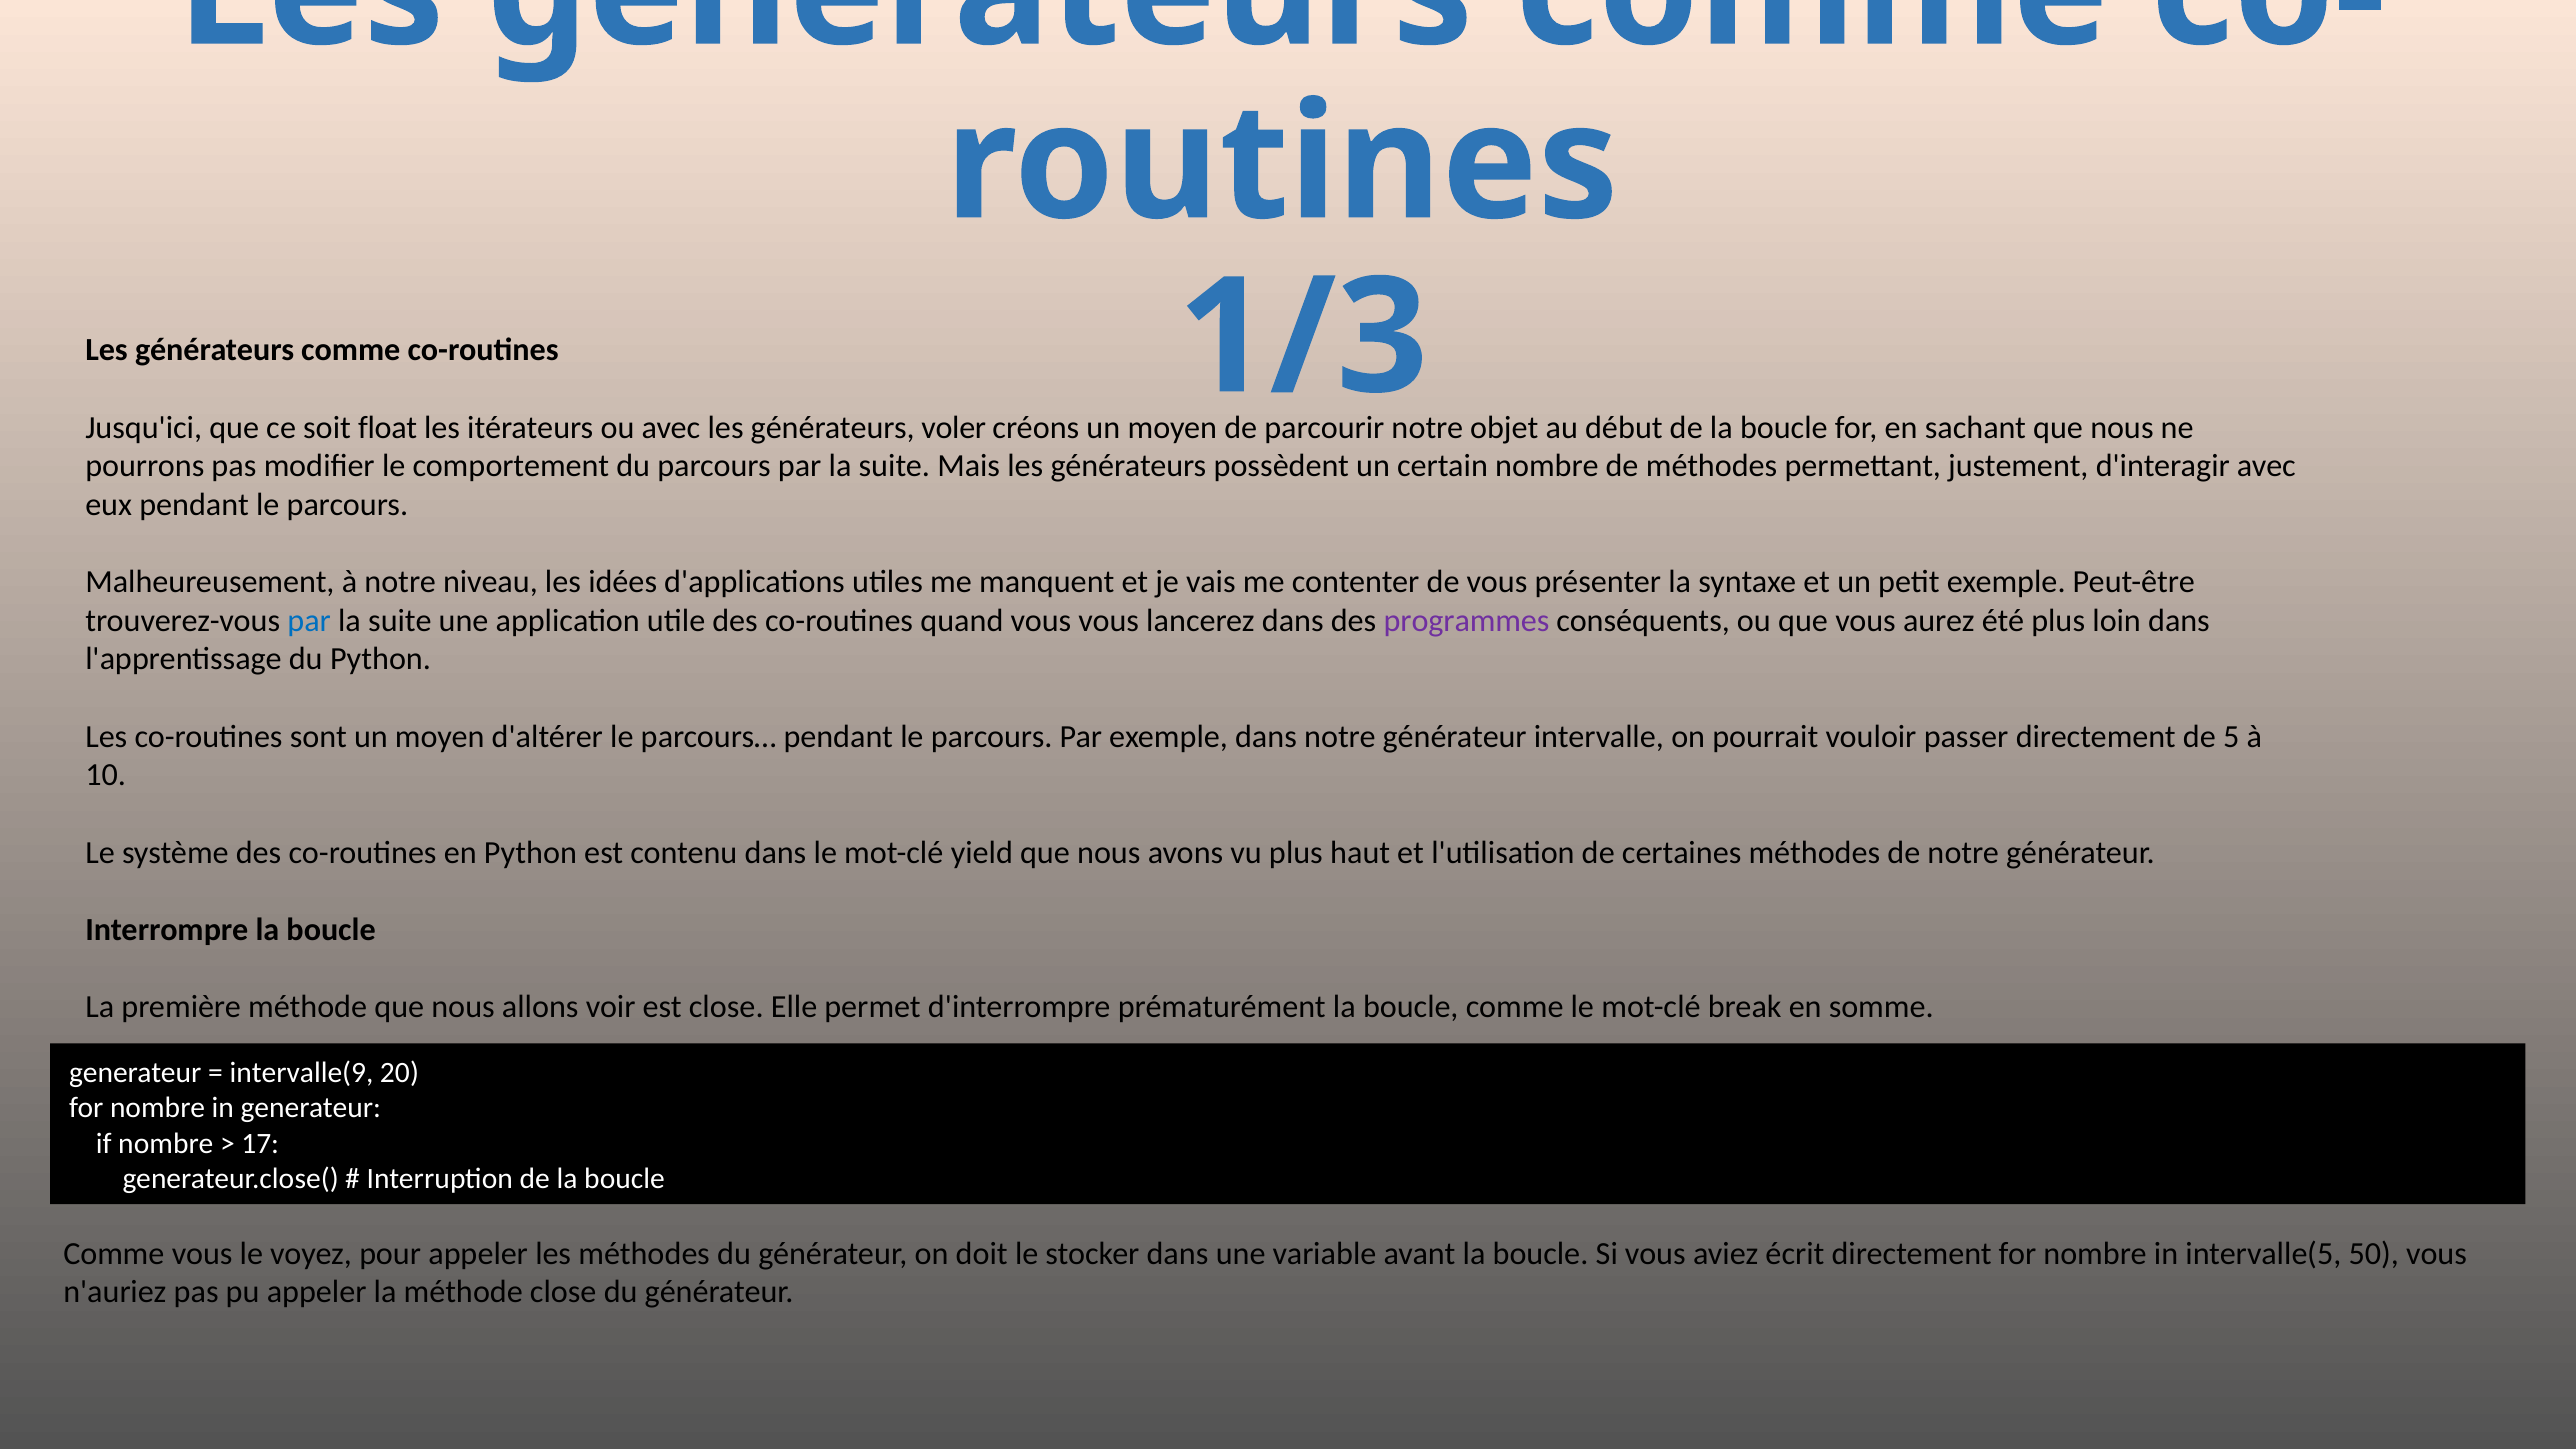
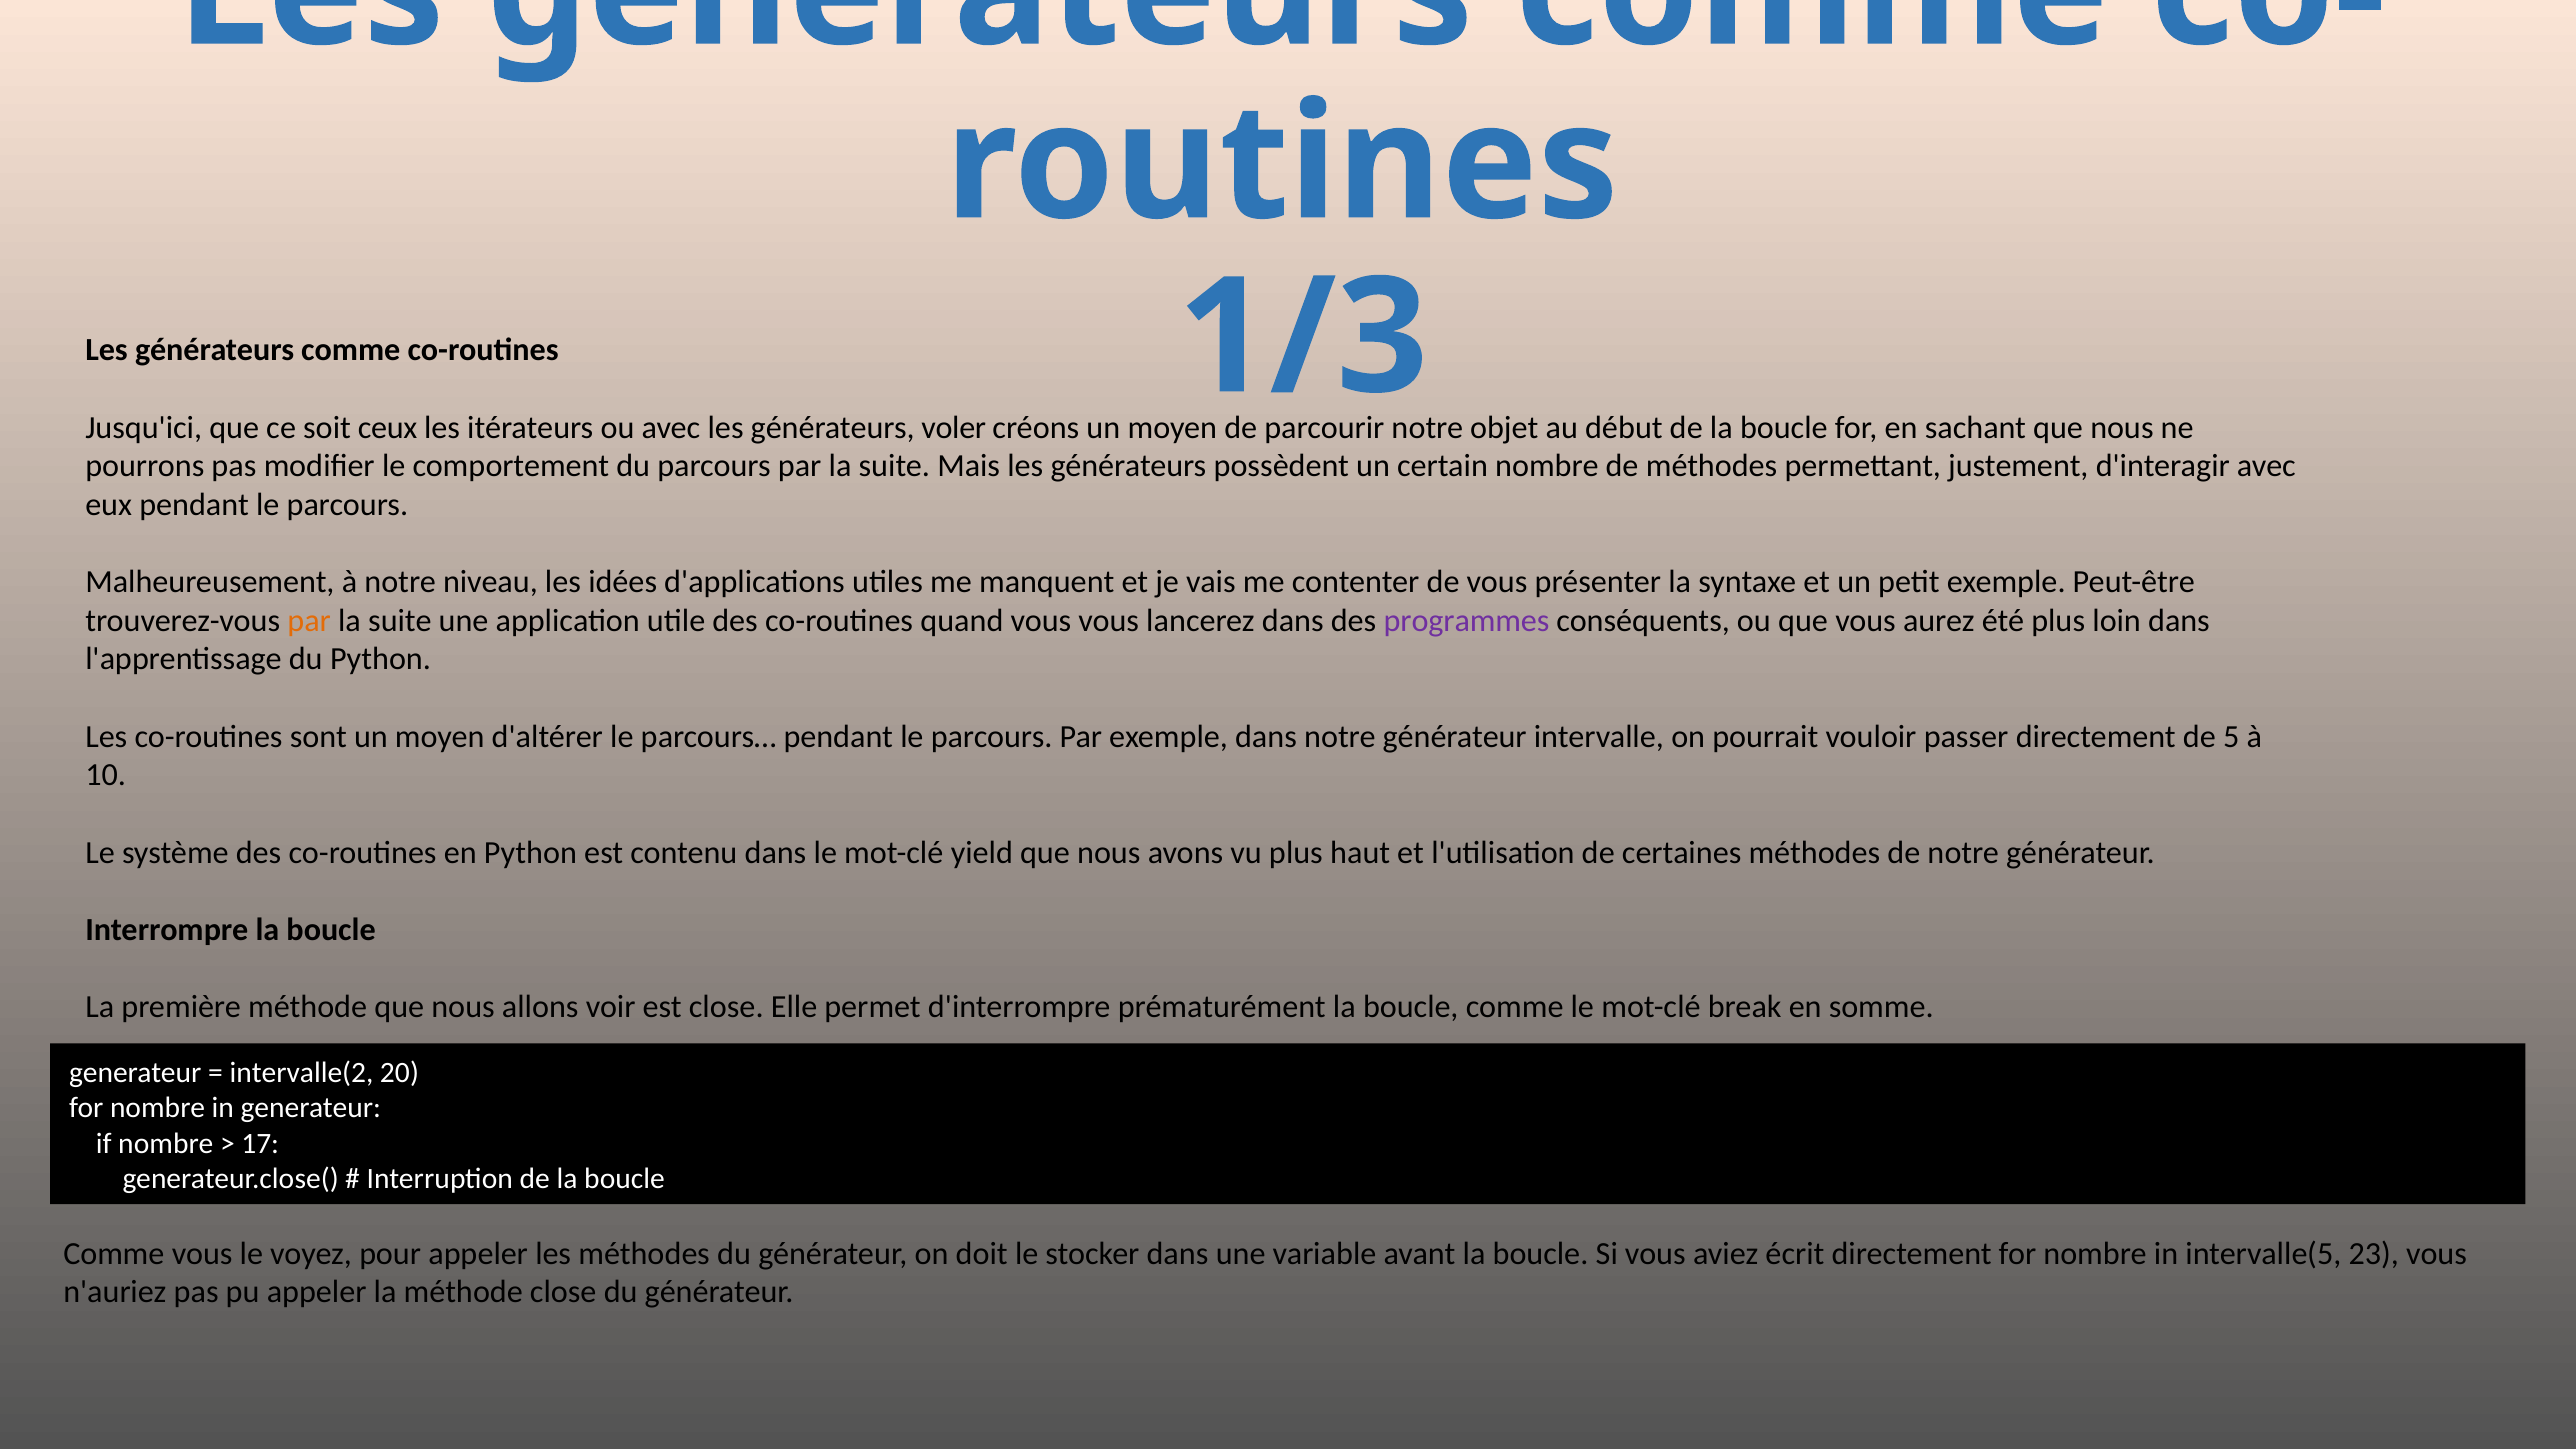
float: float -> ceux
par at (309, 621) colour: blue -> orange
intervalle(9: intervalle(9 -> intervalle(2
50: 50 -> 23
